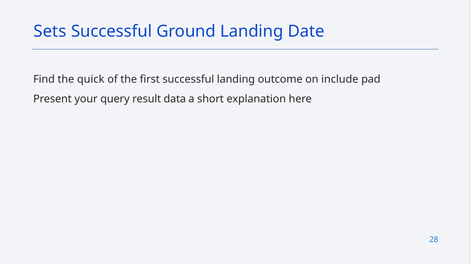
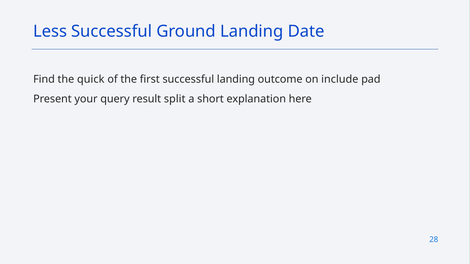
Sets: Sets -> Less
data: data -> split
